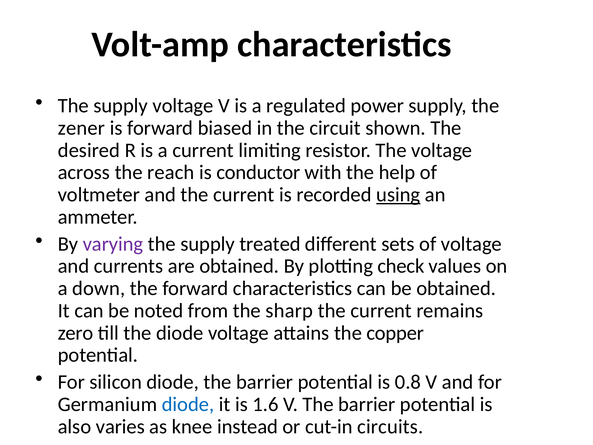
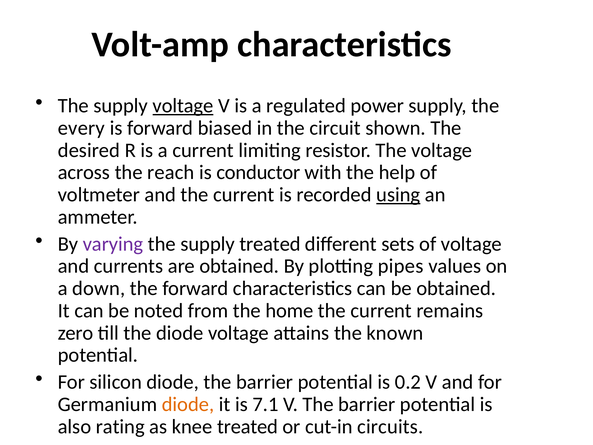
voltage at (183, 106) underline: none -> present
zener: zener -> every
check: check -> pipes
sharp: sharp -> home
copper: copper -> known
0.8: 0.8 -> 0.2
diode at (188, 404) colour: blue -> orange
1.6: 1.6 -> 7.1
varies: varies -> rating
knee instead: instead -> treated
